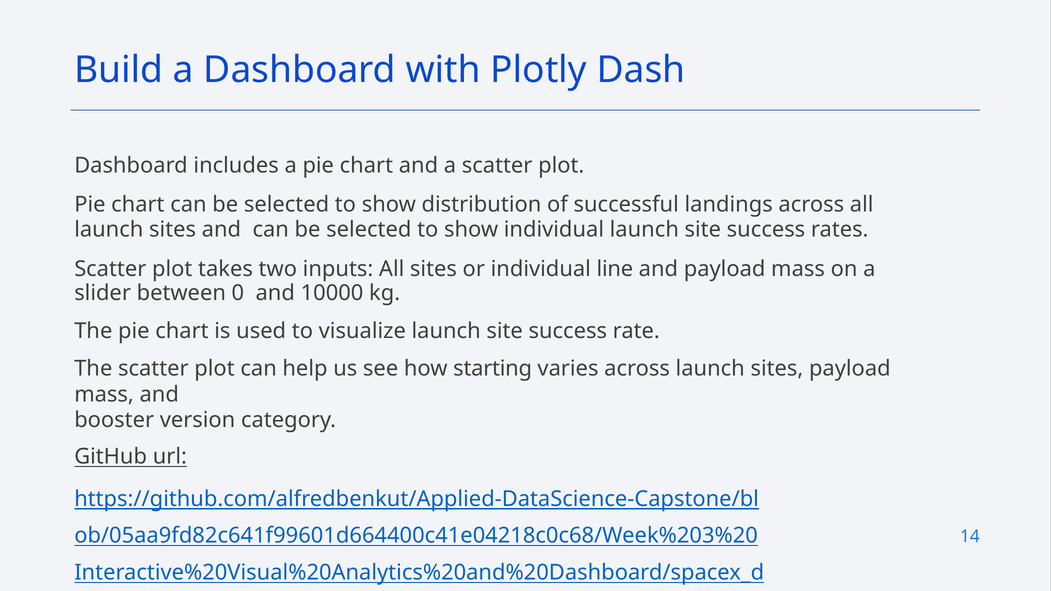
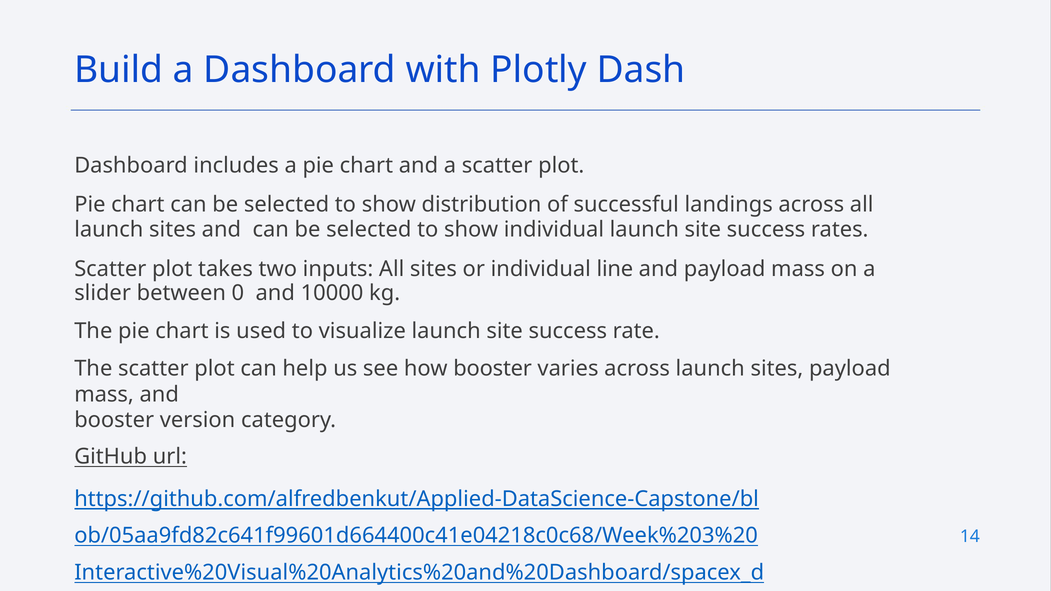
how starting: starting -> booster
